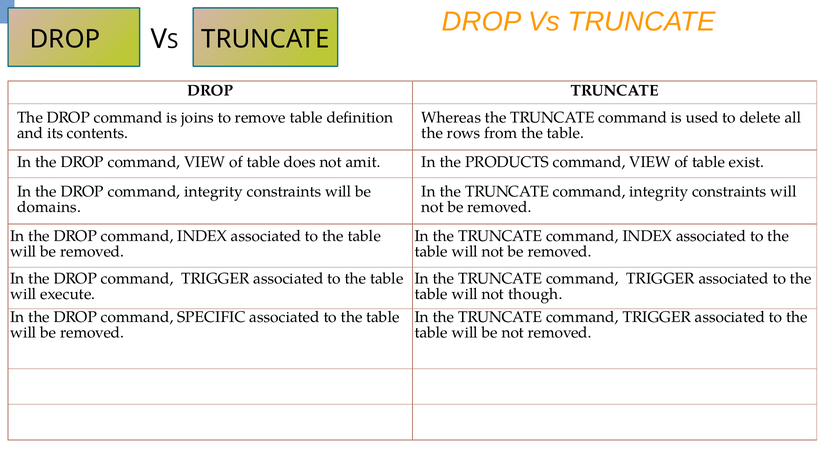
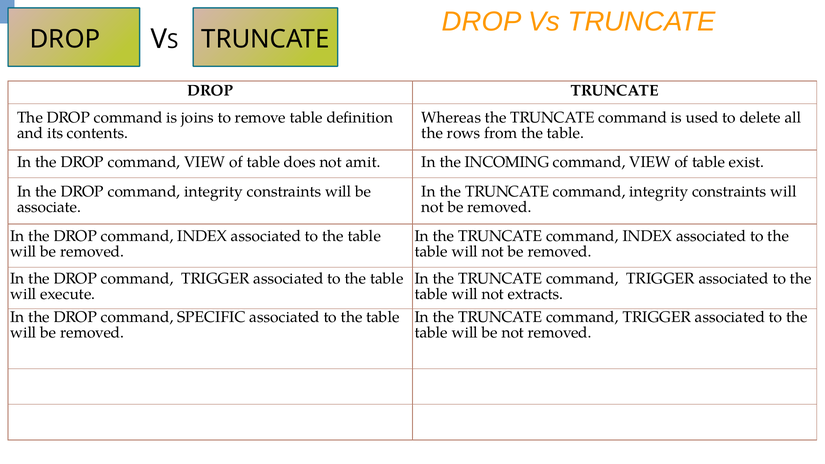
PRODUCTS: PRODUCTS -> INCOMING
domains: domains -> associate
though: though -> extracts
